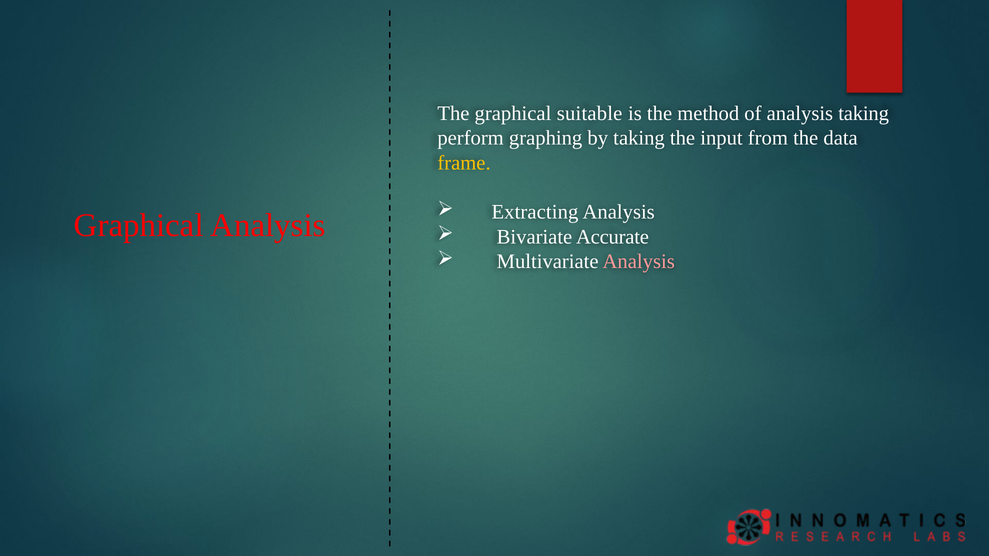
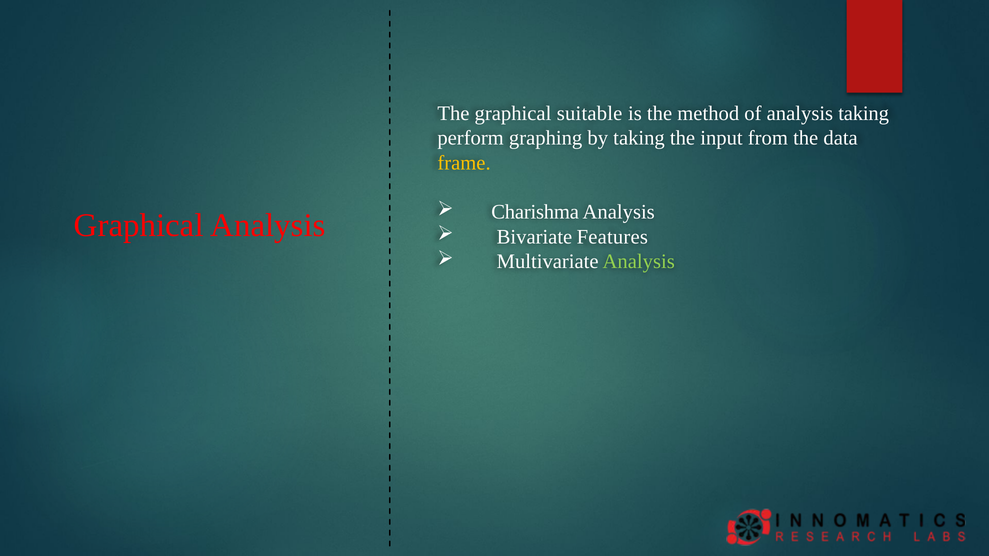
Extracting: Extracting -> Charishma
Accurate: Accurate -> Features
Analysis at (639, 262) colour: pink -> light green
